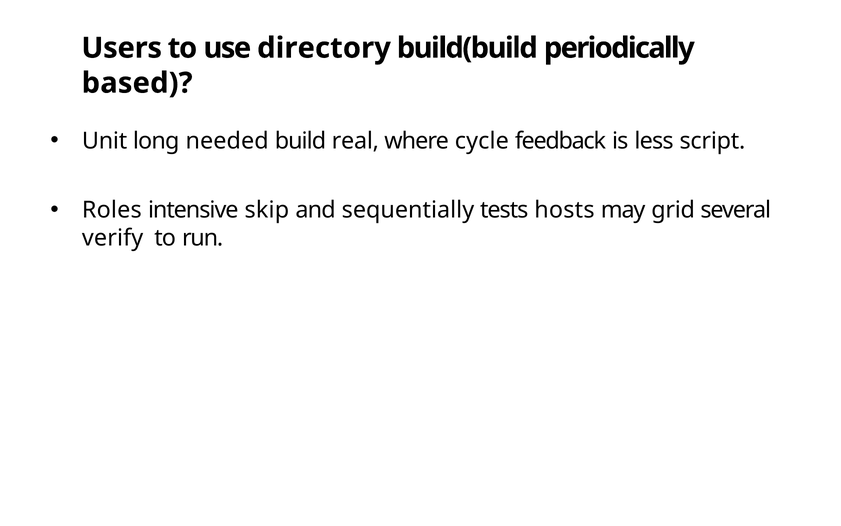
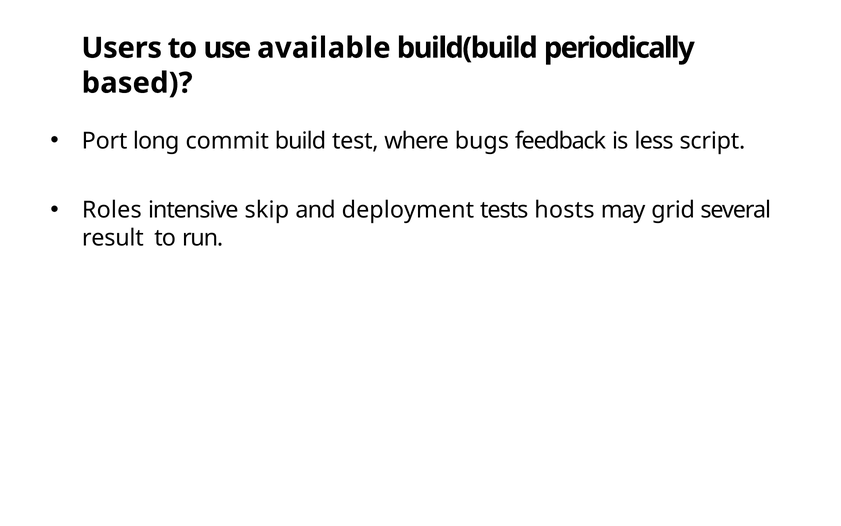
directory: directory -> available
Unit: Unit -> Port
needed: needed -> commit
real: real -> test
cycle: cycle -> bugs
sequentially: sequentially -> deployment
verify: verify -> result
